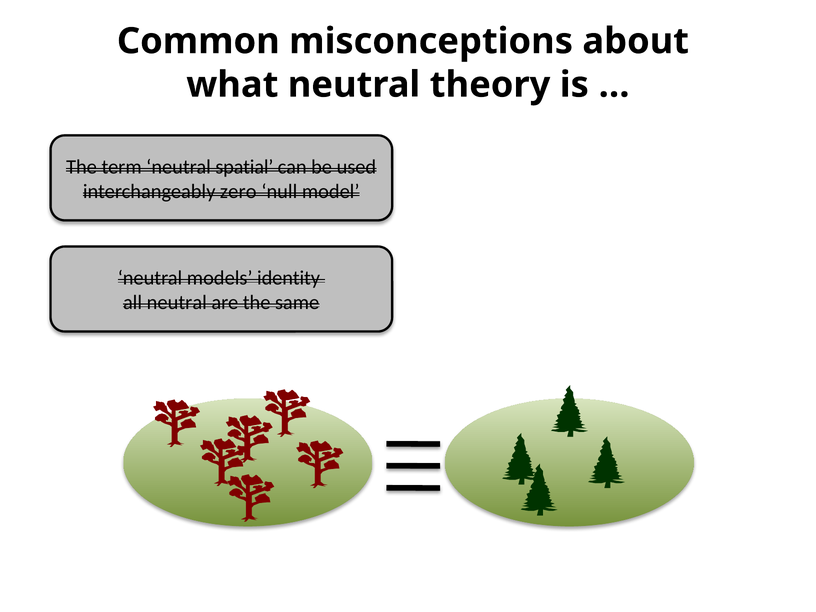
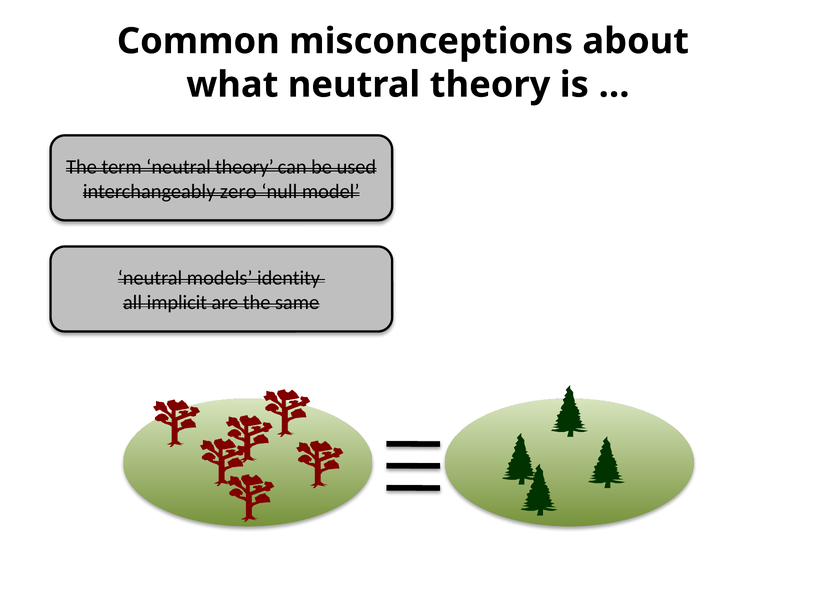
term neutral spatial: spatial -> theory
all neutral: neutral -> implicit
